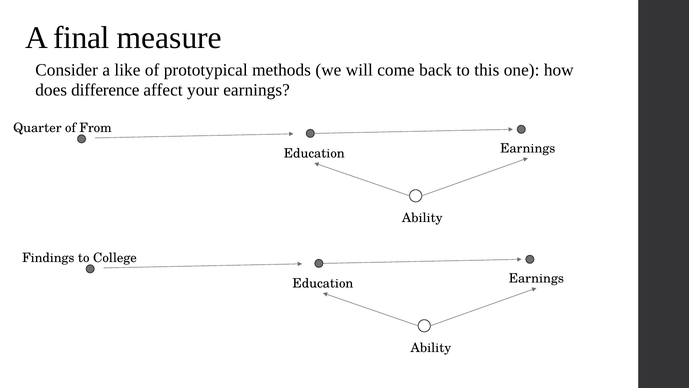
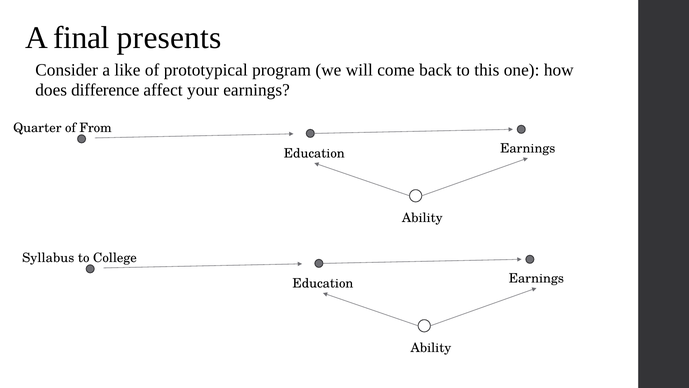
measure: measure -> presents
methods: methods -> program
Findings: Findings -> Syllabus
